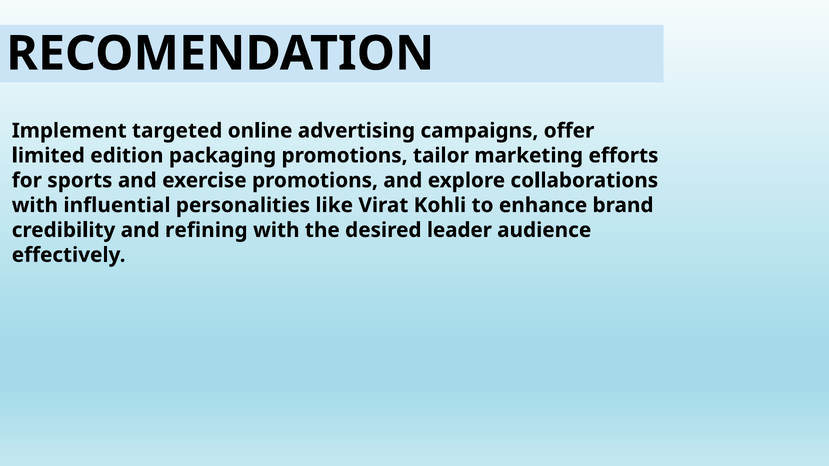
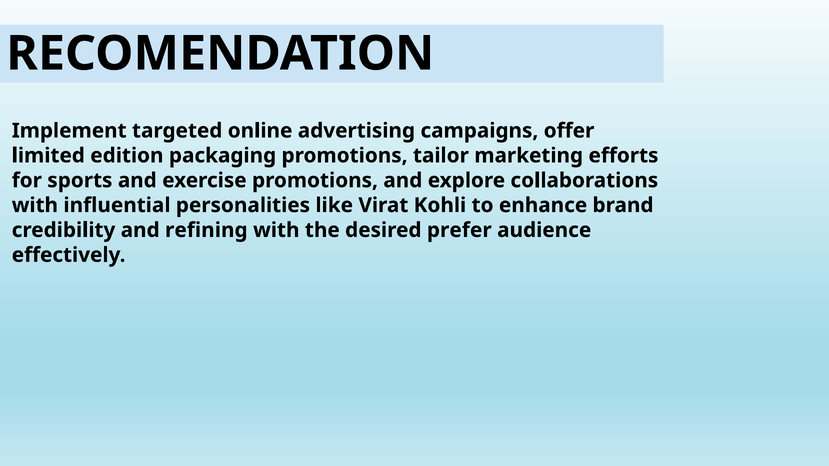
leader: leader -> prefer
